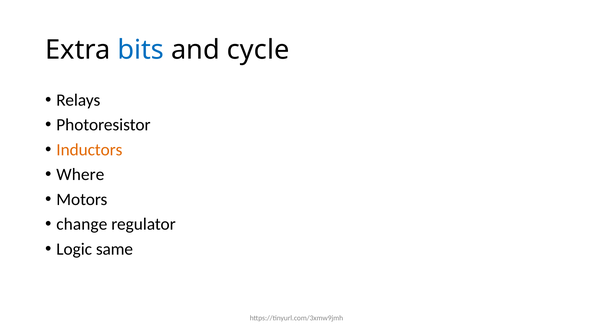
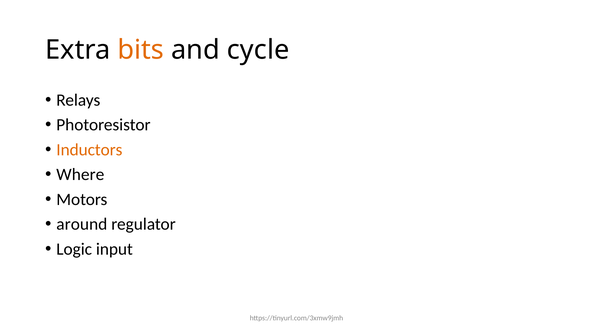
bits colour: blue -> orange
change: change -> around
same: same -> input
